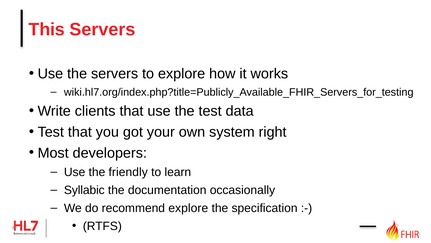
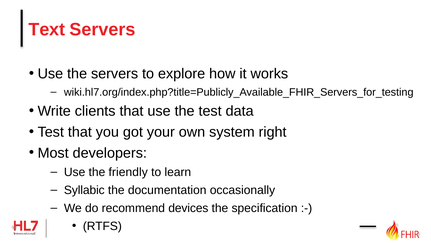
This: This -> Text
recommend explore: explore -> devices
